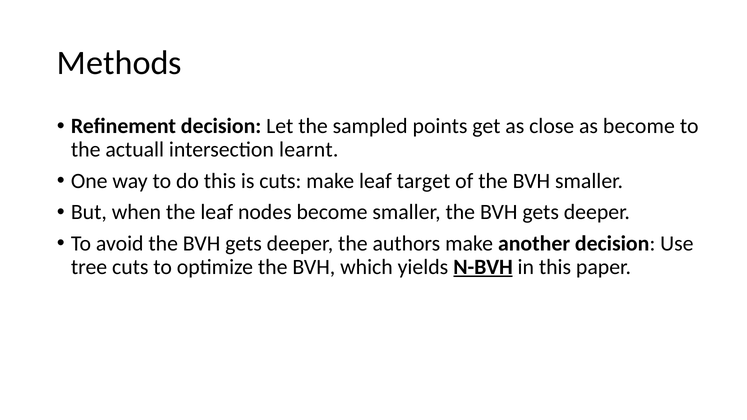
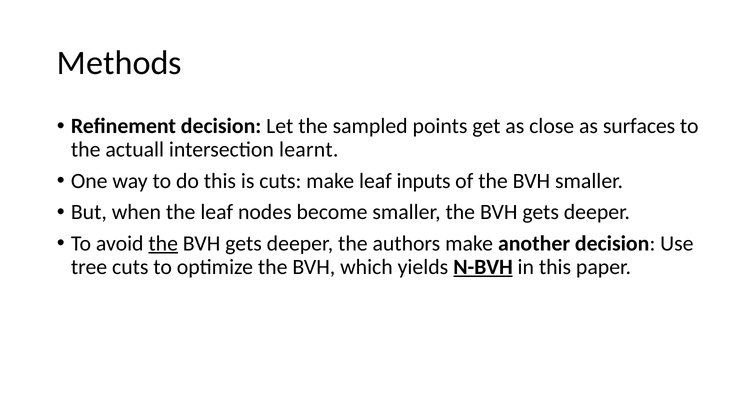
as become: become -> surfaces
target: target -> inputs
the at (163, 244) underline: none -> present
